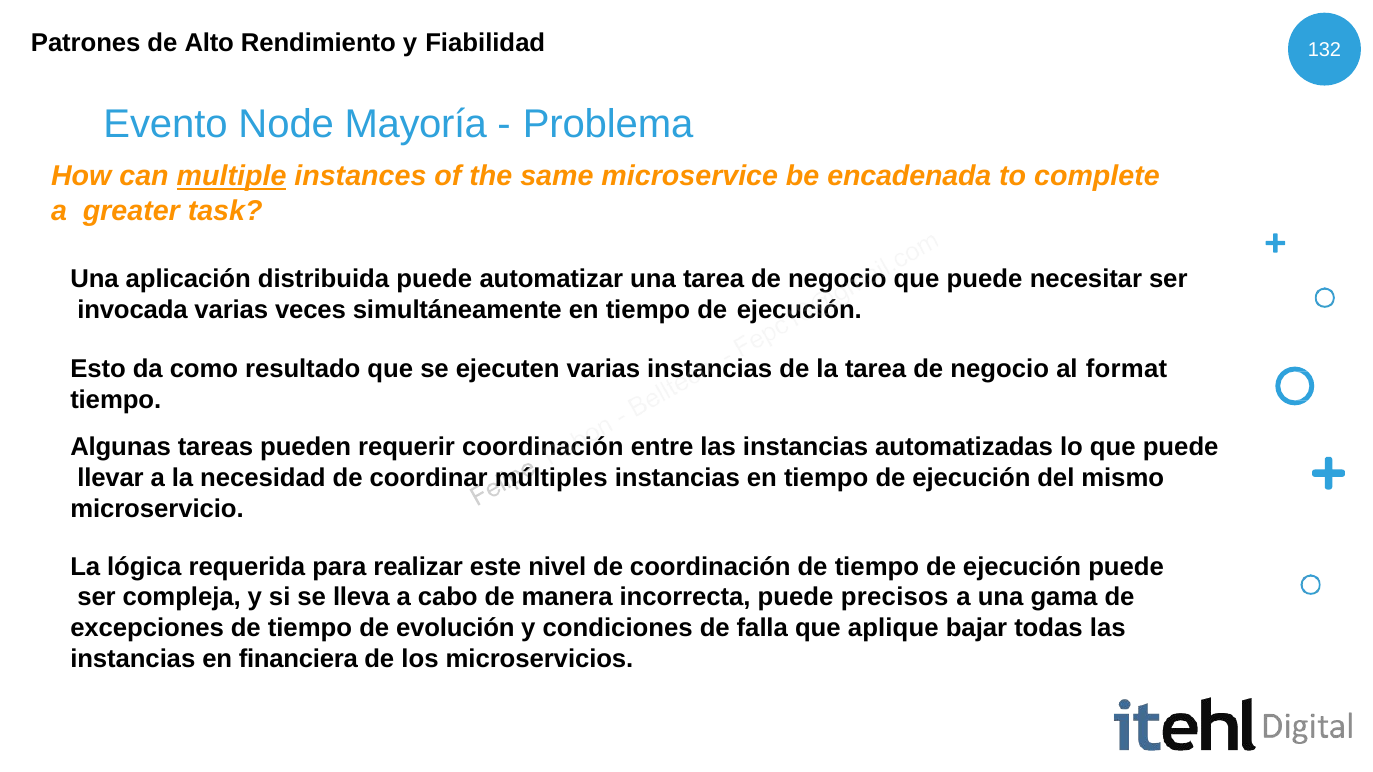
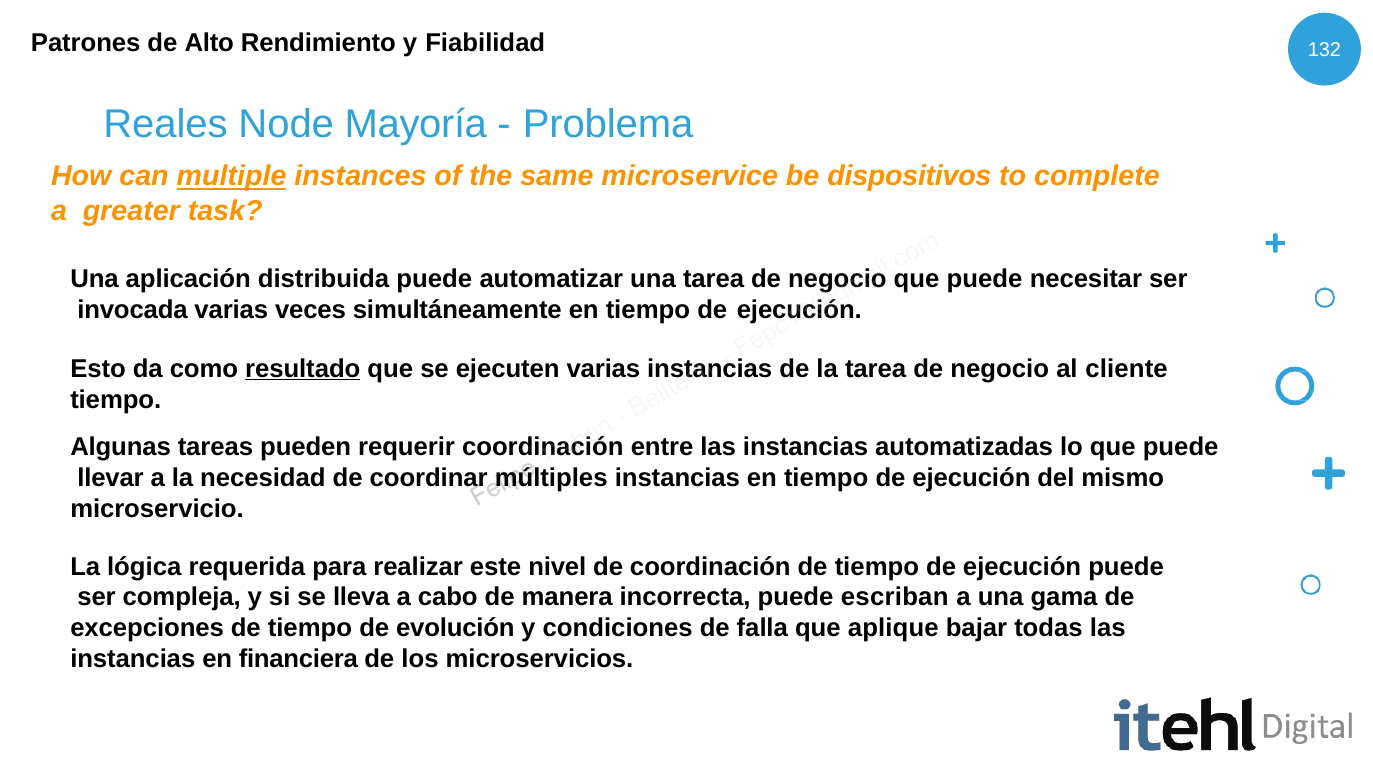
Evento: Evento -> Reales
encadenada: encadenada -> dispositivos
resultado underline: none -> present
format: format -> cliente
precisos: precisos -> escriban
